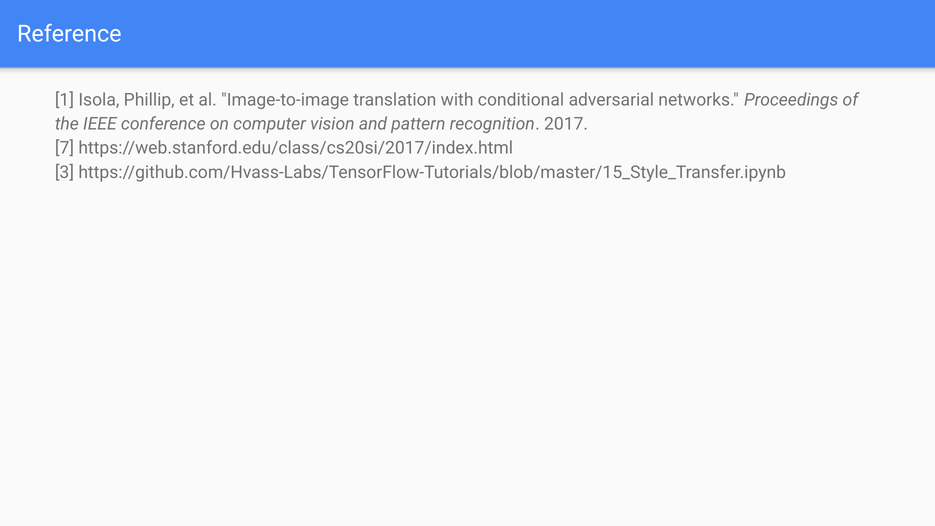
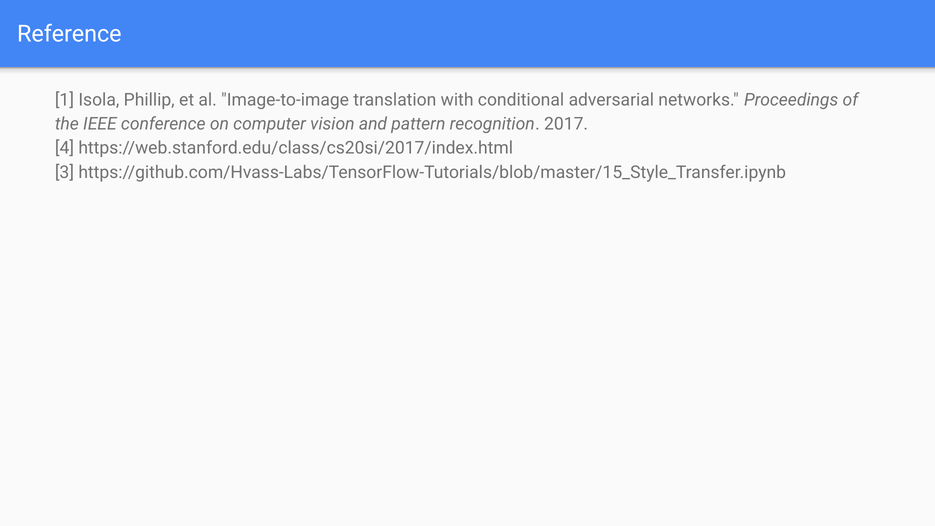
7: 7 -> 4
